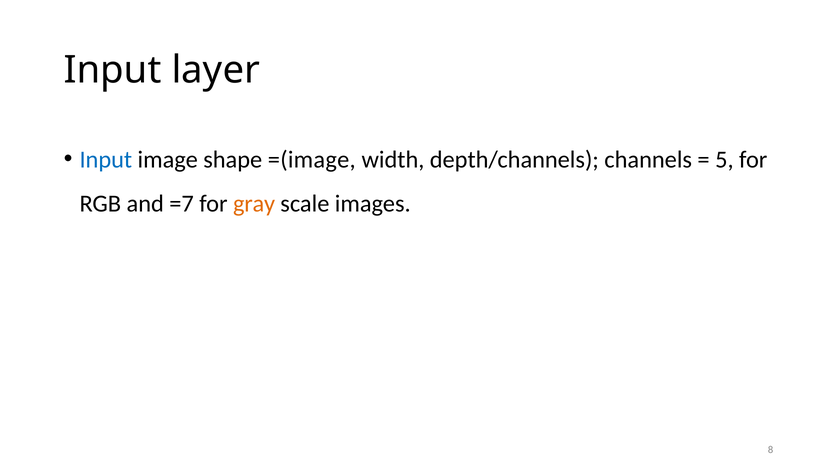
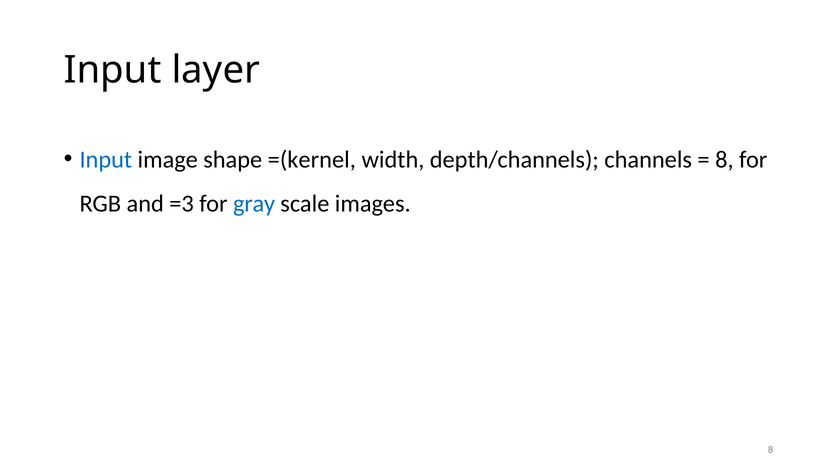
=(image: =(image -> =(kernel
5 at (724, 159): 5 -> 8
=7: =7 -> =3
gray colour: orange -> blue
